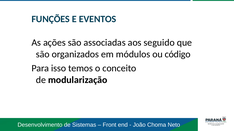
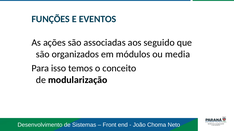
código: código -> media
